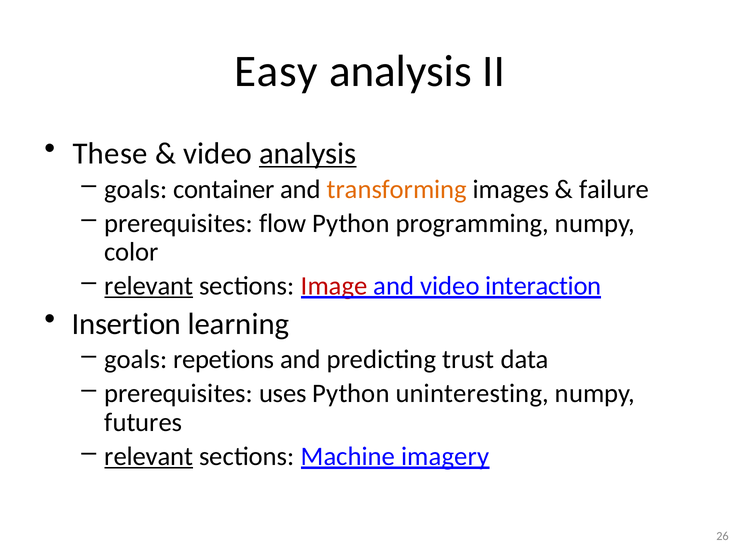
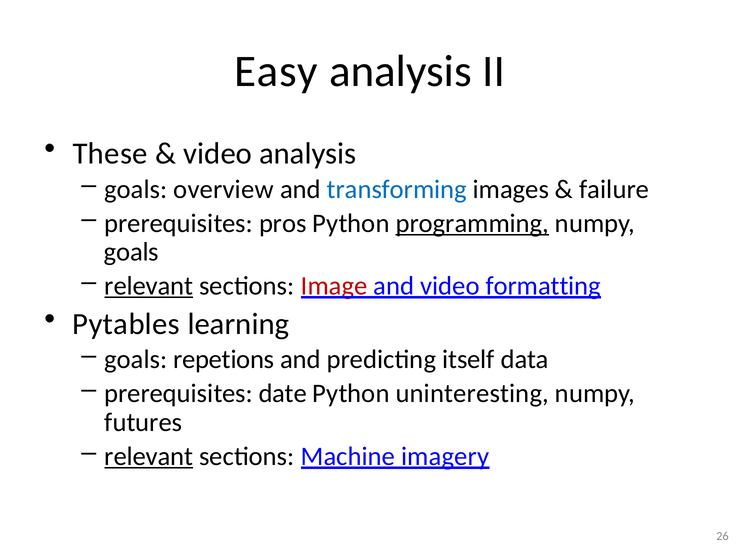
analysis at (308, 154) underline: present -> none
container: container -> overview
transforming colour: orange -> blue
flow: flow -> pros
programming underline: none -> present
color at (131, 252): color -> goals
interaction: interaction -> formatting
Insertion: Insertion -> Pytables
trust: trust -> itself
uses: uses -> date
